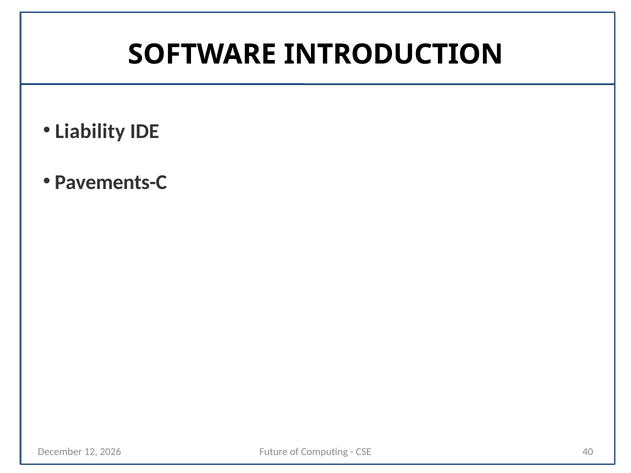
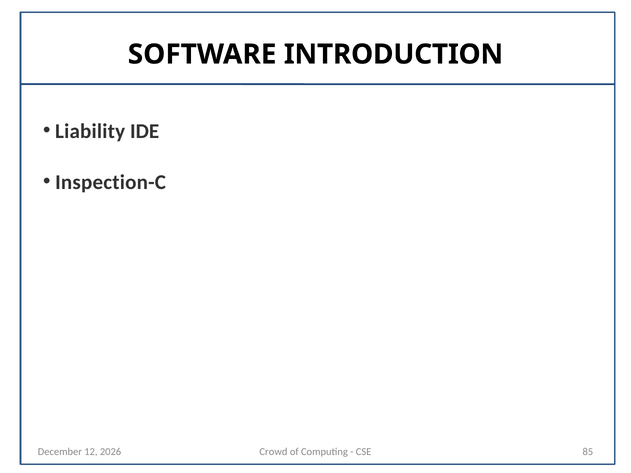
Pavements-C: Pavements-C -> Inspection-C
Future: Future -> Crowd
40: 40 -> 85
